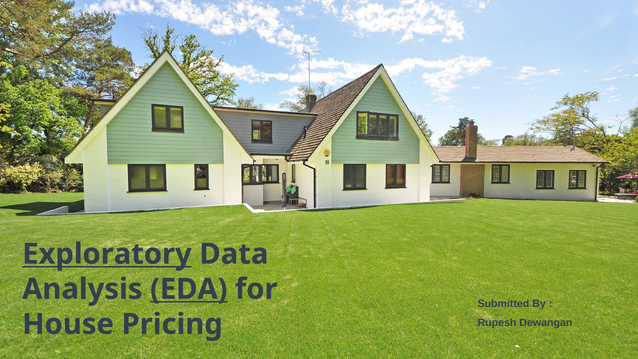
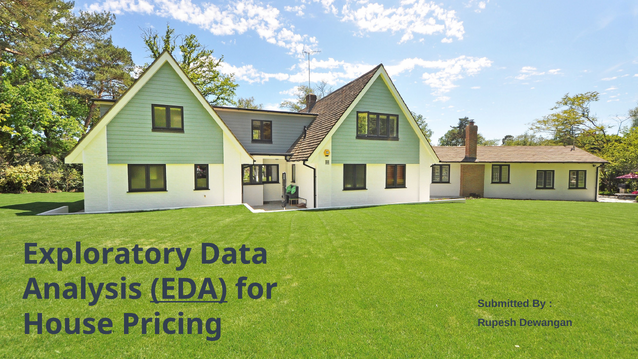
Exploratory underline: present -> none
